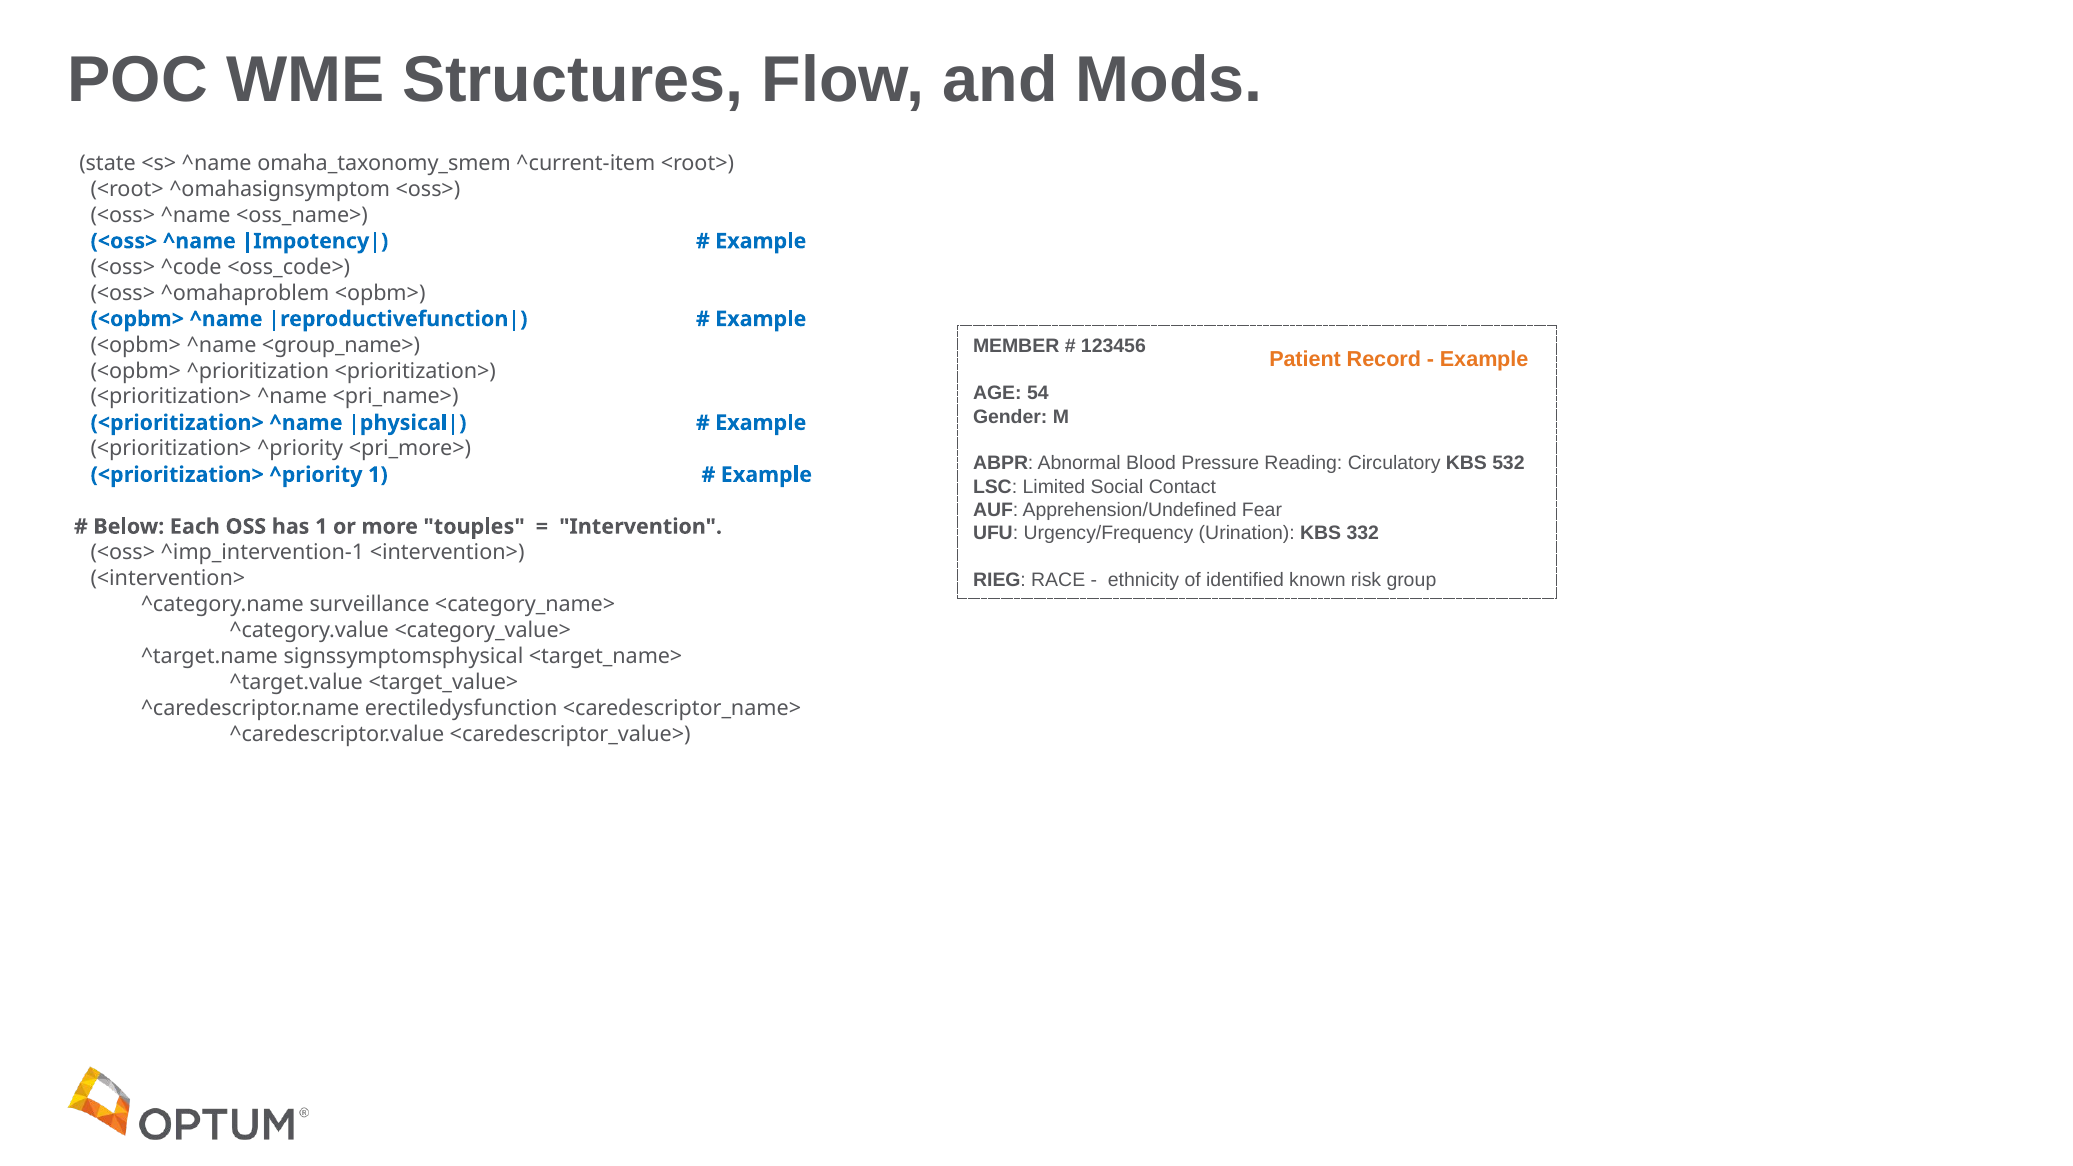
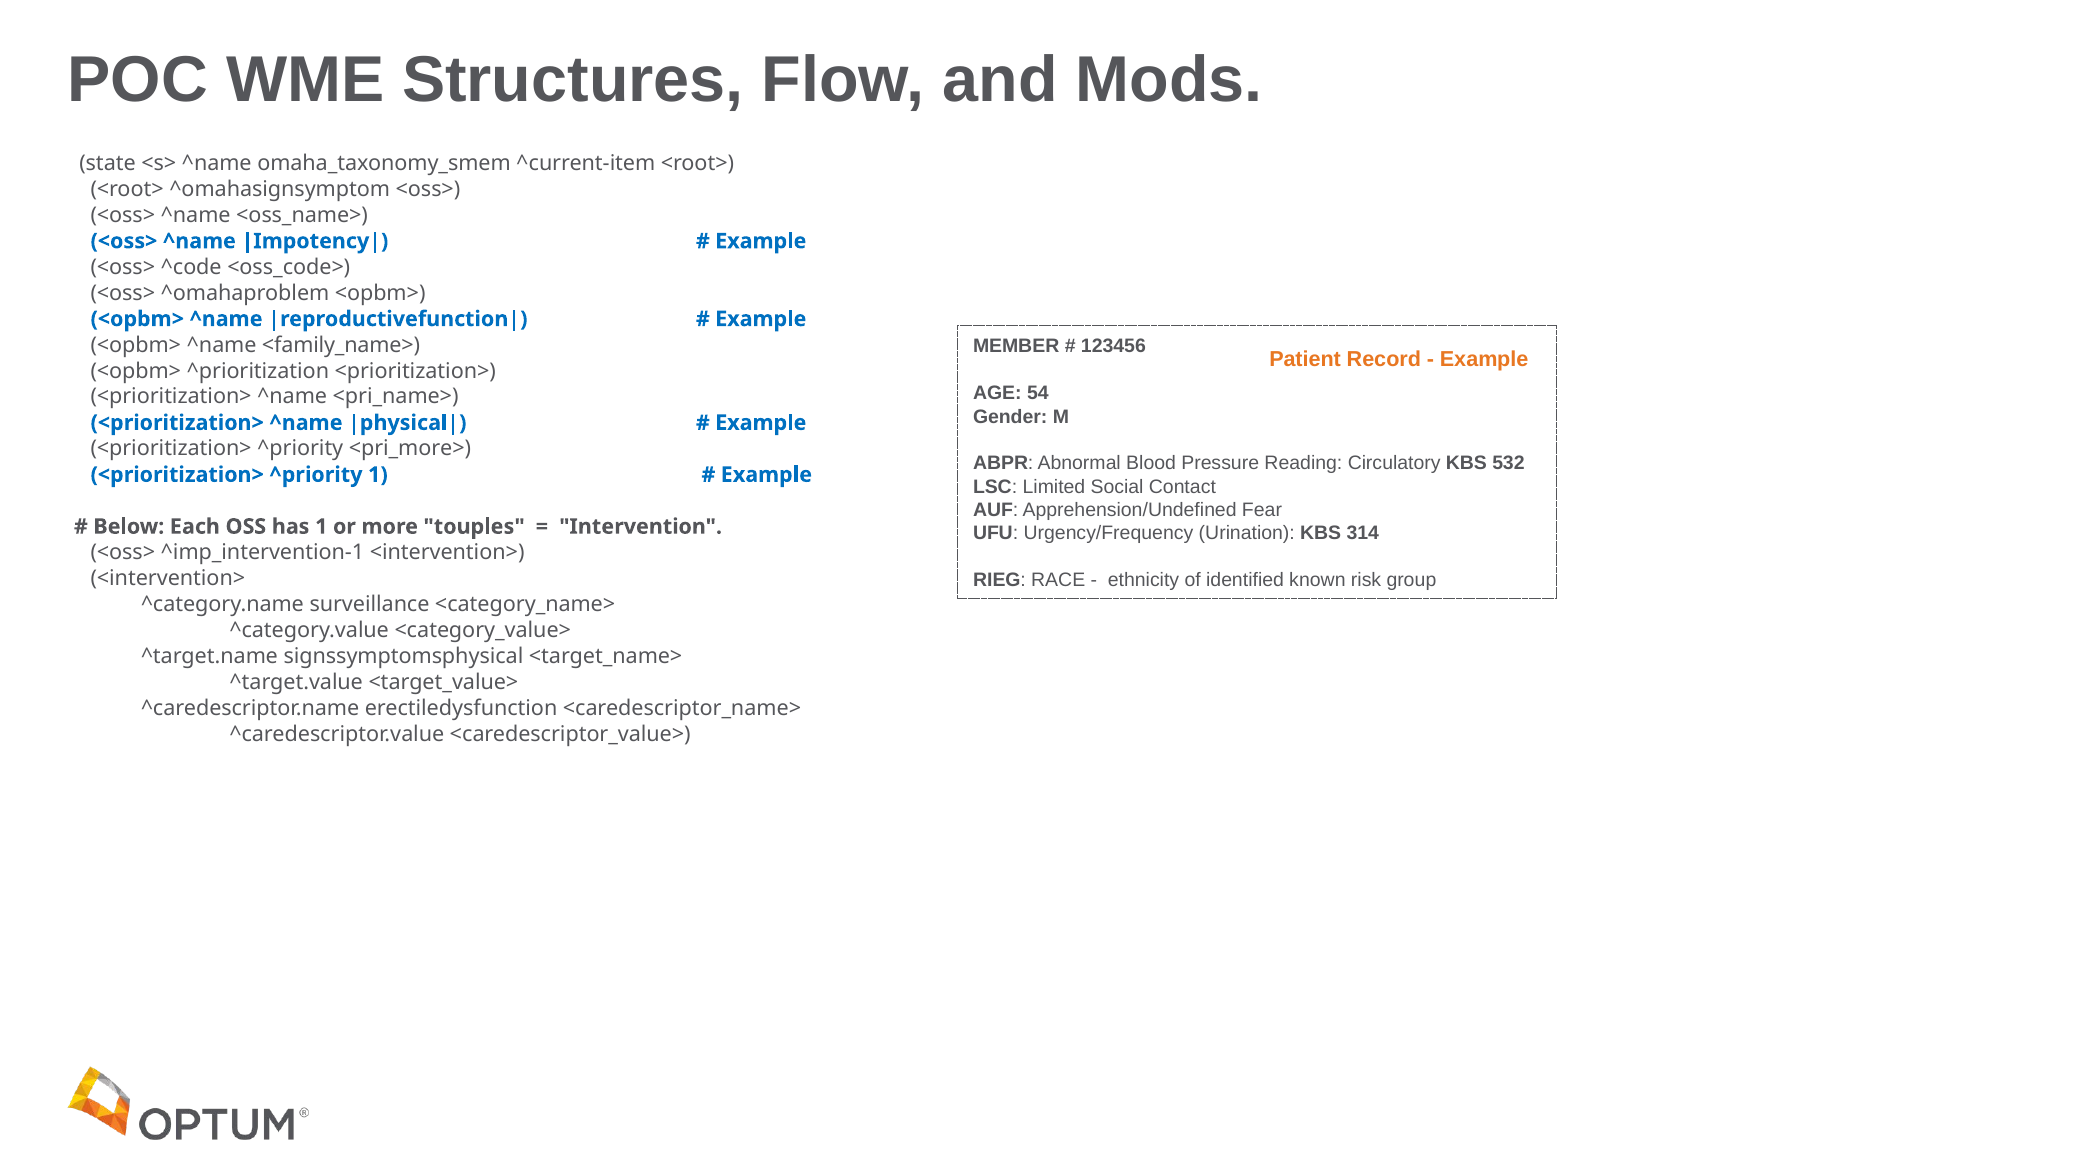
<group_name>: <group_name> -> <family_name>
332: 332 -> 314
